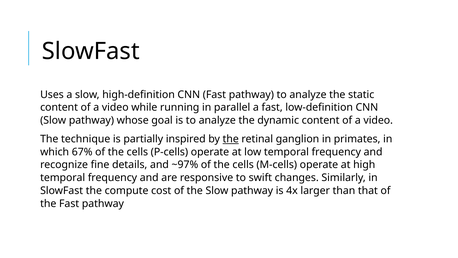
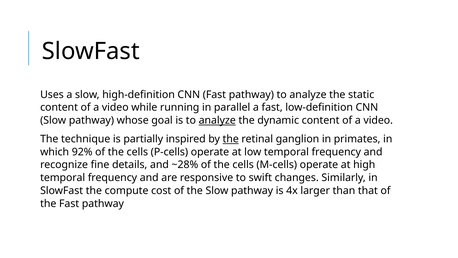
analyze at (217, 120) underline: none -> present
67%: 67% -> 92%
~97%: ~97% -> ~28%
